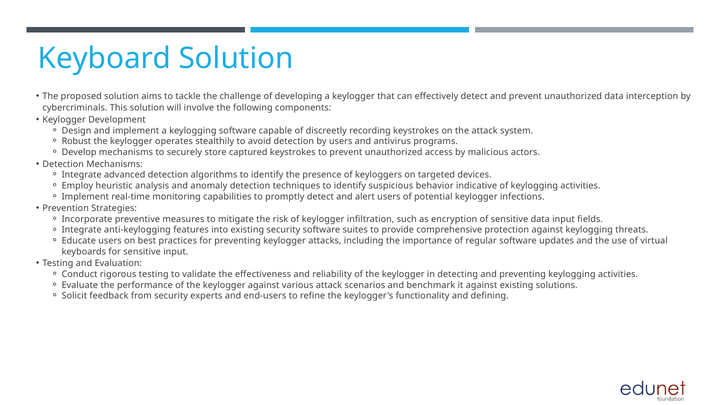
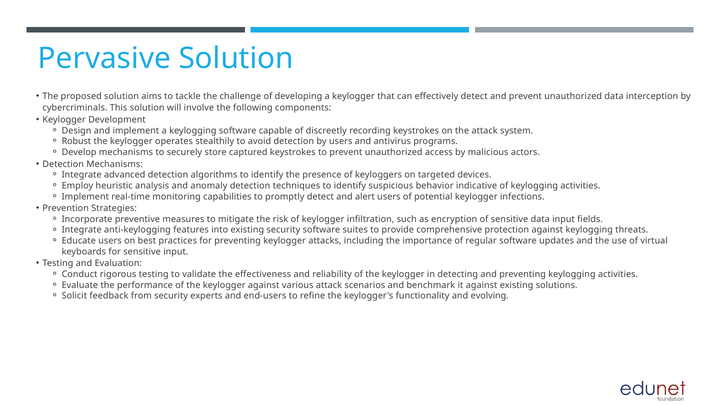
Keyboard: Keyboard -> Pervasive
defining: defining -> evolving
